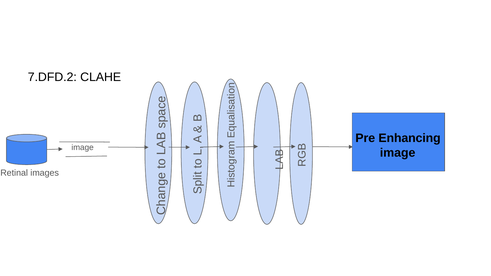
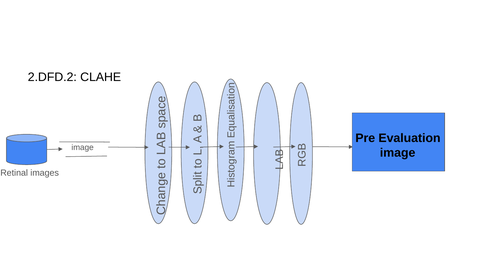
7.DFD.2: 7.DFD.2 -> 2.DFD.2
Enhancing: Enhancing -> Evaluation
